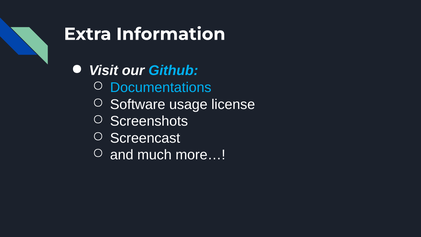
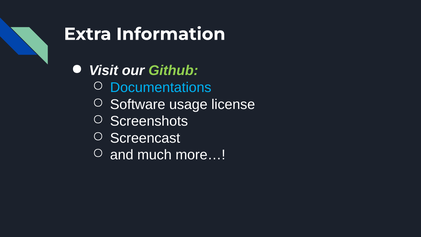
Github colour: light blue -> light green
